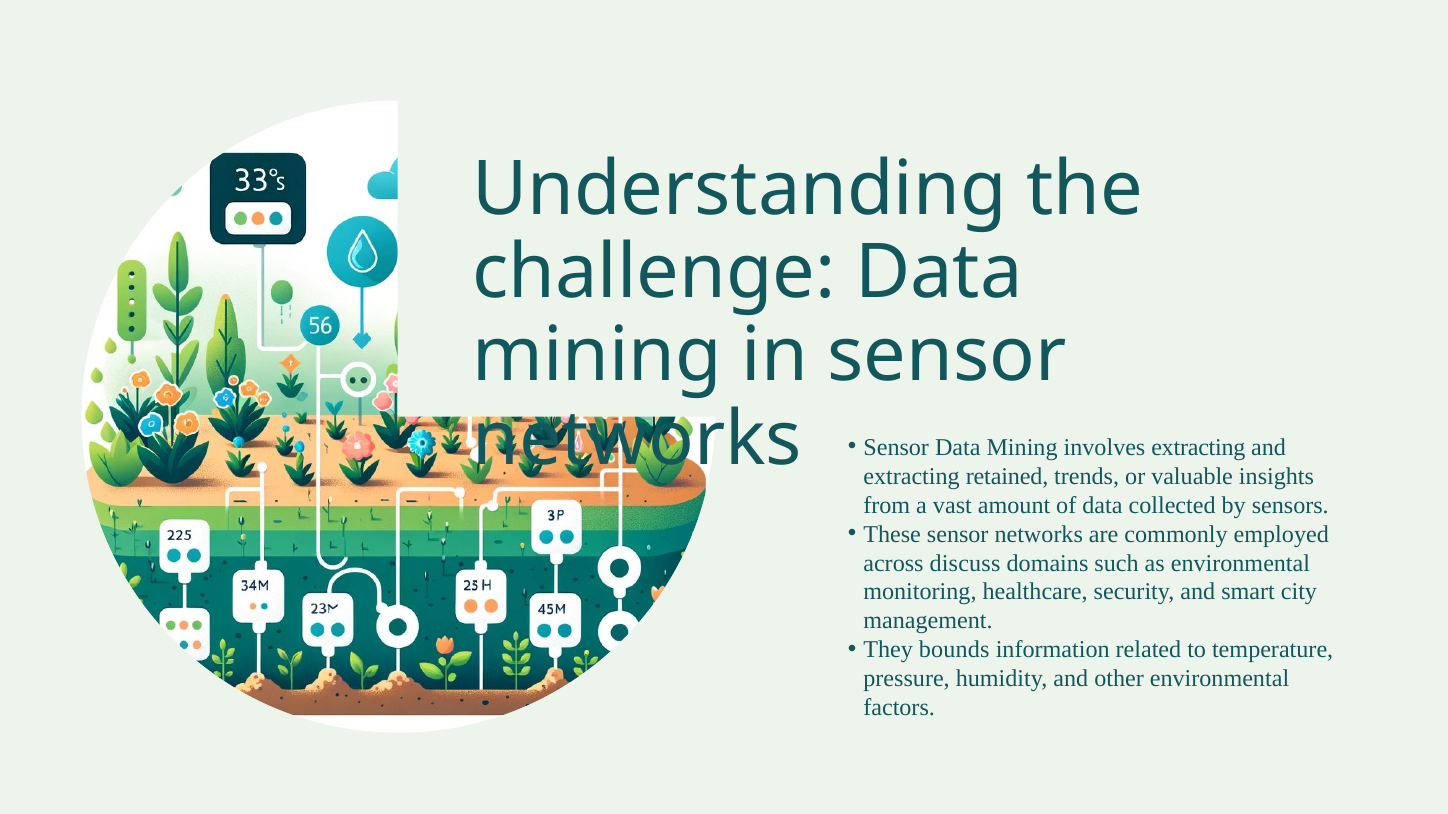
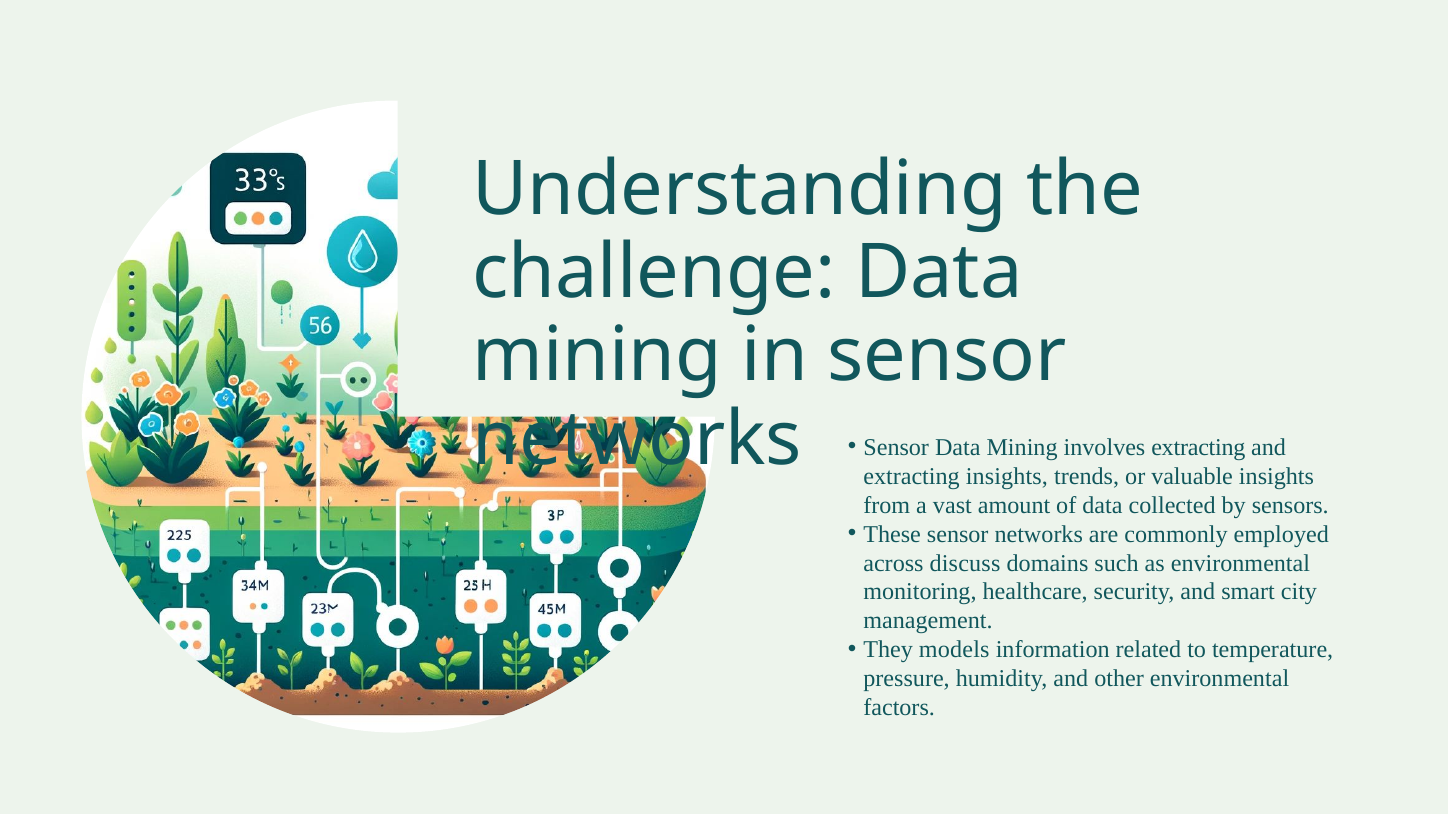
extracting retained: retained -> insights
bounds: bounds -> models
